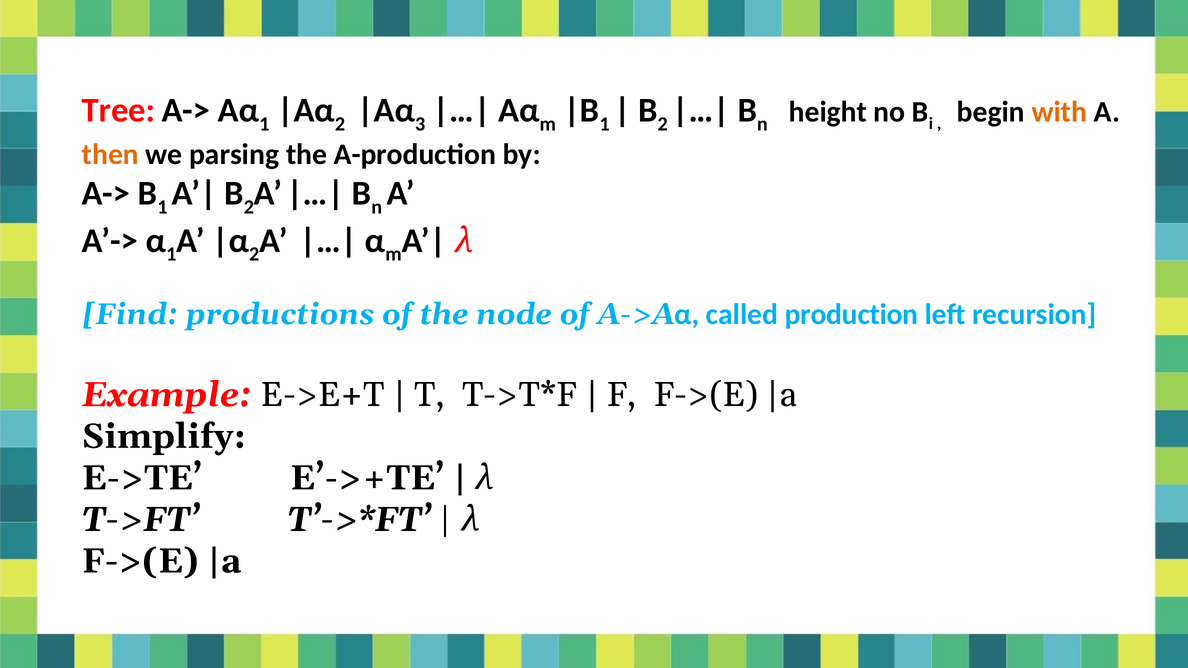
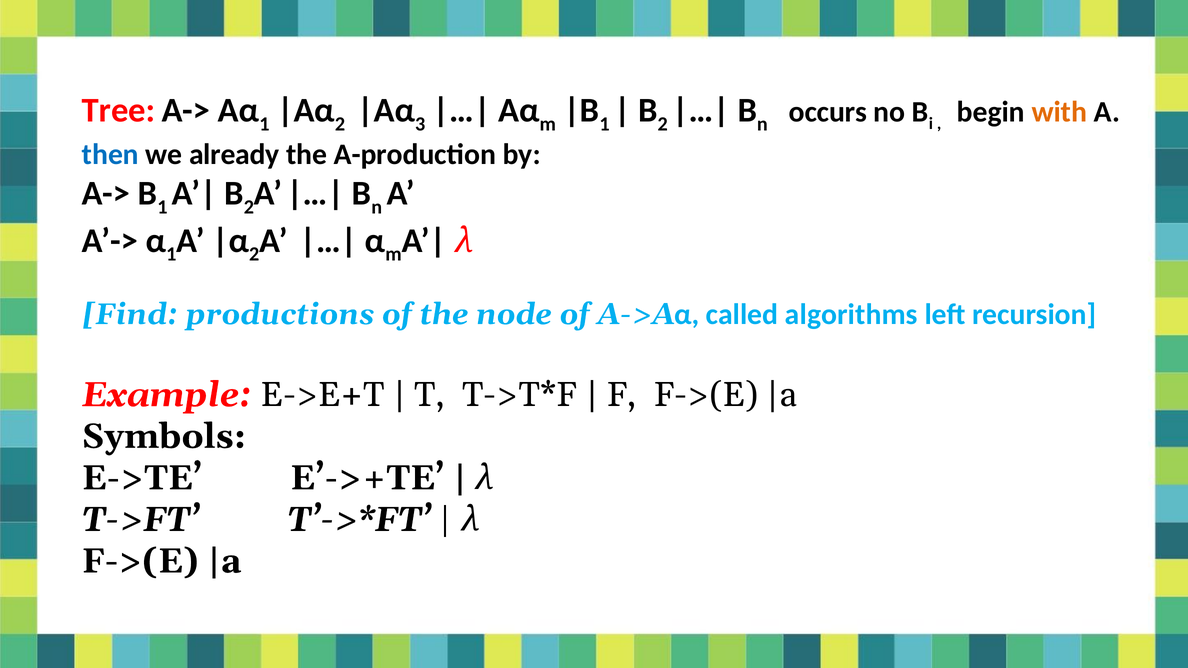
height: height -> occurs
then colour: orange -> blue
parsing: parsing -> already
production: production -> algorithms
Simplify: Simplify -> Symbols
